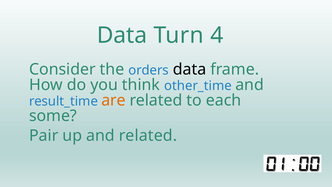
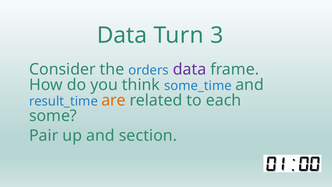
4: 4 -> 3
data at (190, 69) colour: black -> purple
other_time: other_time -> some_time
and related: related -> section
